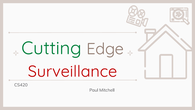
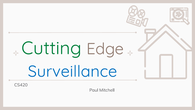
Surveillance colour: red -> blue
